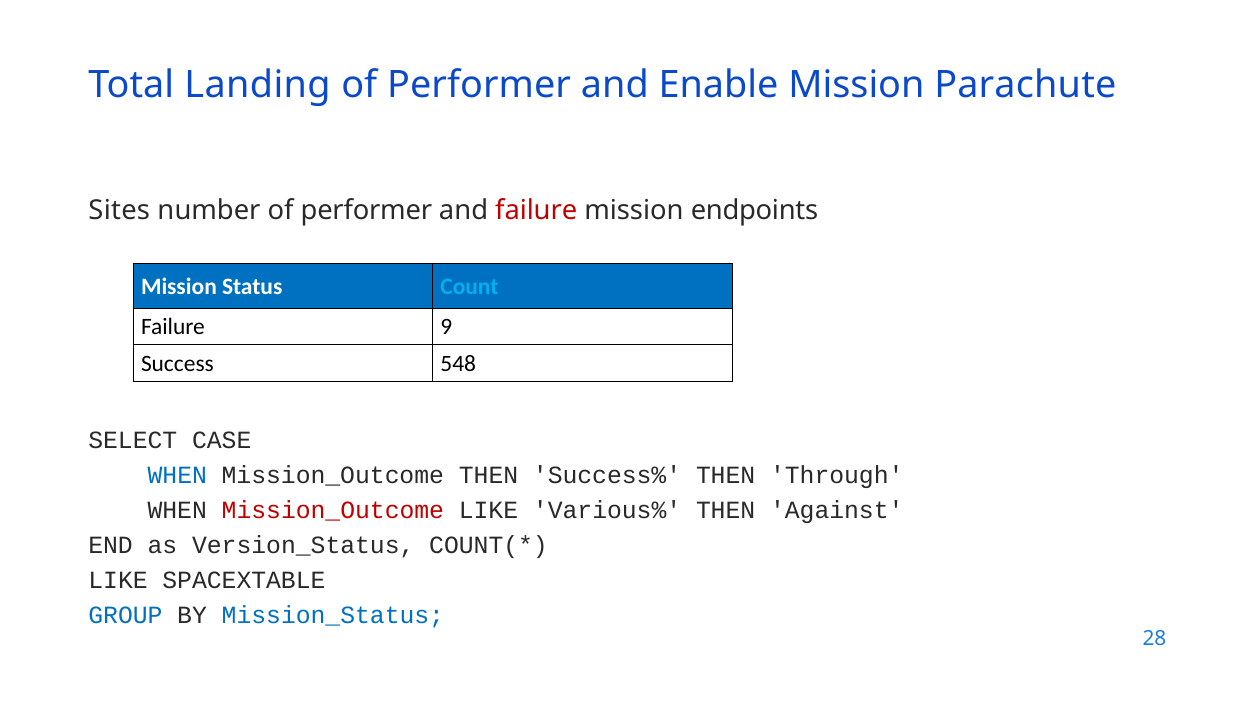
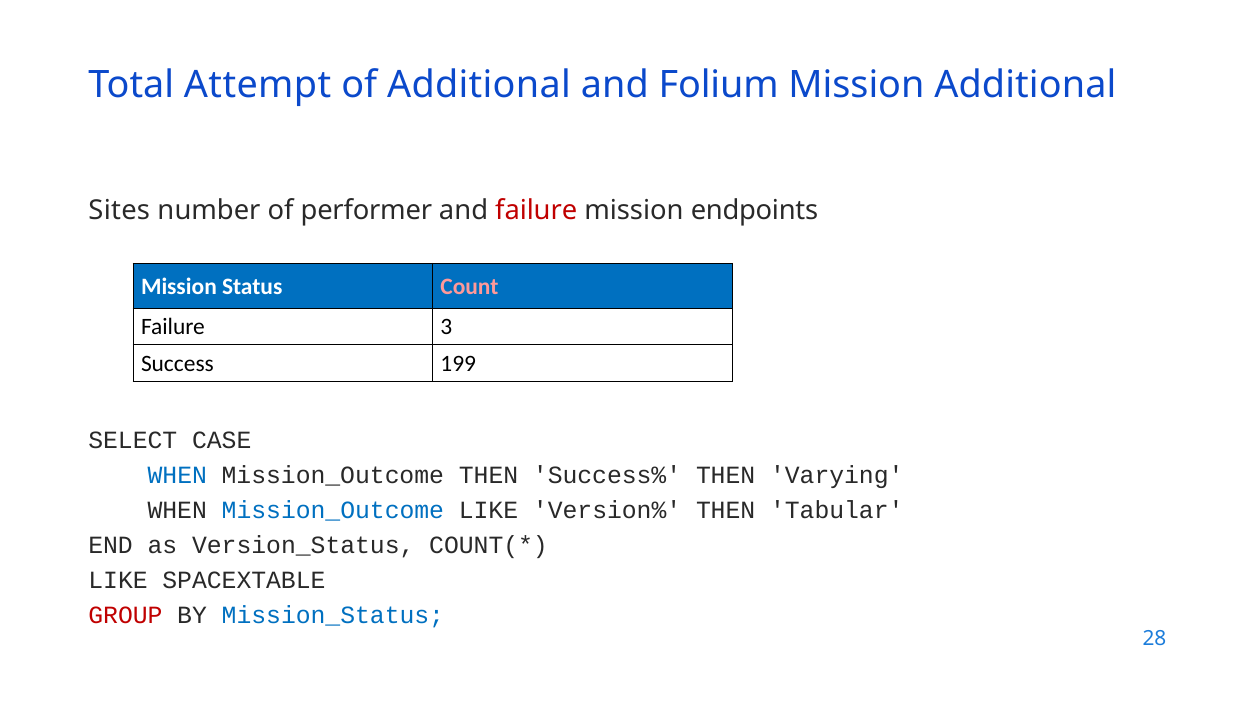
Landing: Landing -> Attempt
Performer at (479, 85): Performer -> Additional
Enable: Enable -> Folium
Mission Parachute: Parachute -> Additional
Count colour: light blue -> pink
9: 9 -> 3
548: 548 -> 199
Through: Through -> Varying
Mission_Outcome at (333, 510) colour: red -> blue
Various%: Various% -> Version%
Against: Against -> Tabular
GROUP colour: blue -> red
